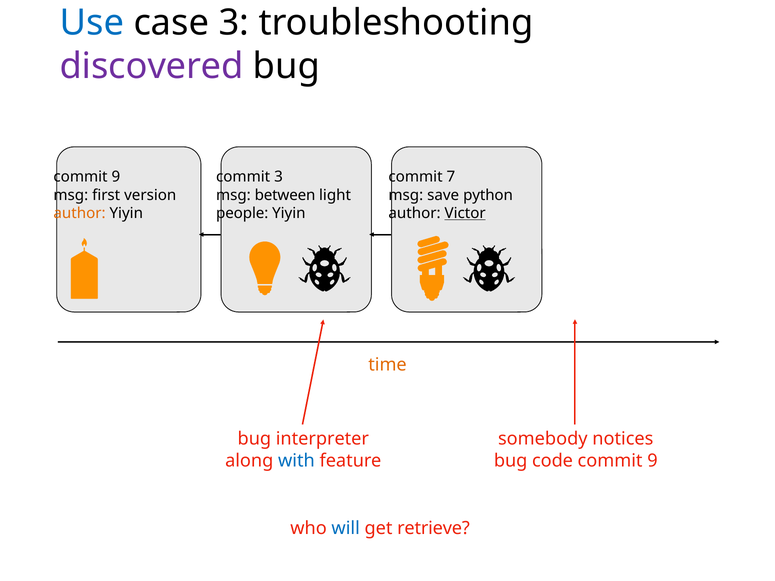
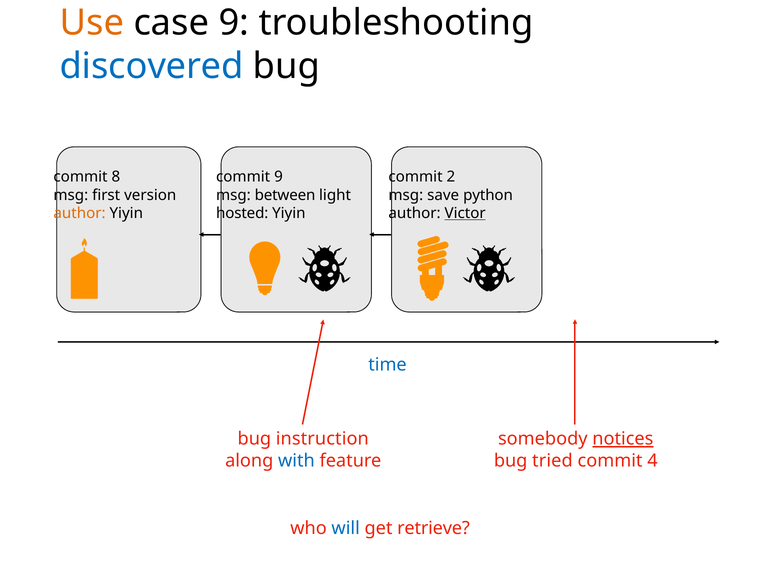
Use colour: blue -> orange
case 3: 3 -> 9
discovered colour: purple -> blue
9 at (116, 177): 9 -> 8
commit 3: 3 -> 9
7: 7 -> 2
people: people -> hosted
time colour: orange -> blue
interpreter: interpreter -> instruction
notices underline: none -> present
code: code -> tried
9 at (652, 461): 9 -> 4
